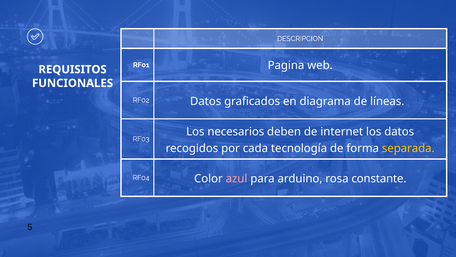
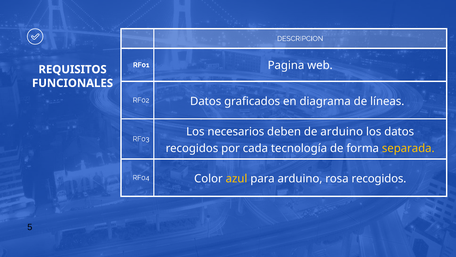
de internet: internet -> arduino
azul colour: pink -> yellow
rosa constante: constante -> recogidos
